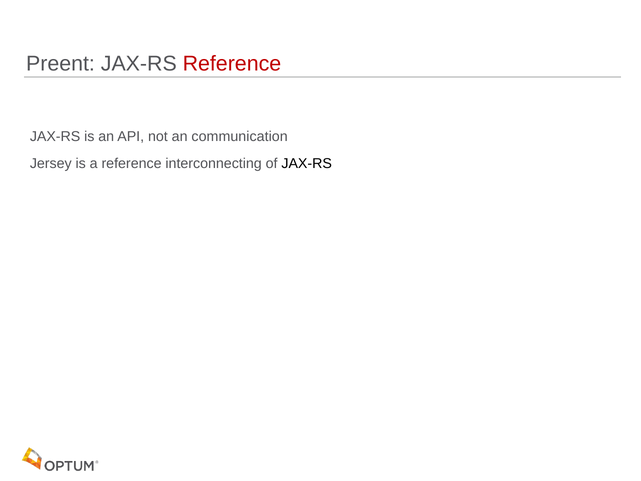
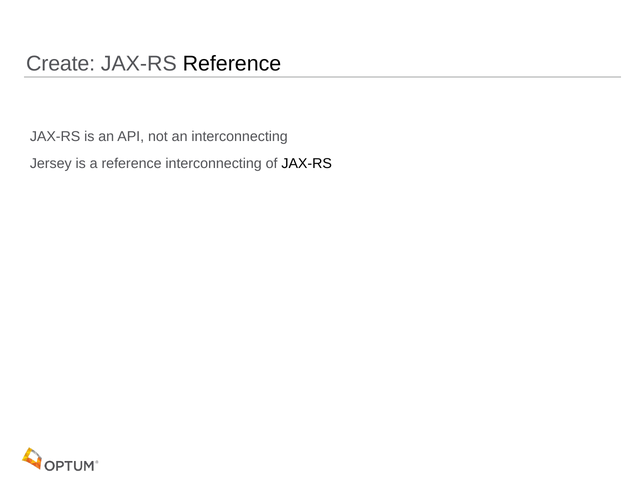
Preent: Preent -> Create
Reference at (232, 64) colour: red -> black
an communication: communication -> interconnecting
